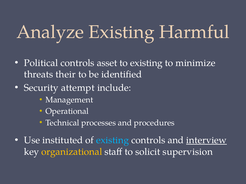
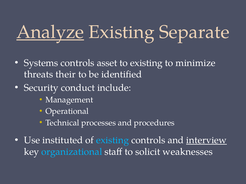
Analyze underline: none -> present
Harmful: Harmful -> Separate
Political: Political -> Systems
attempt: attempt -> conduct
organizational colour: yellow -> light blue
supervision: supervision -> weaknesses
